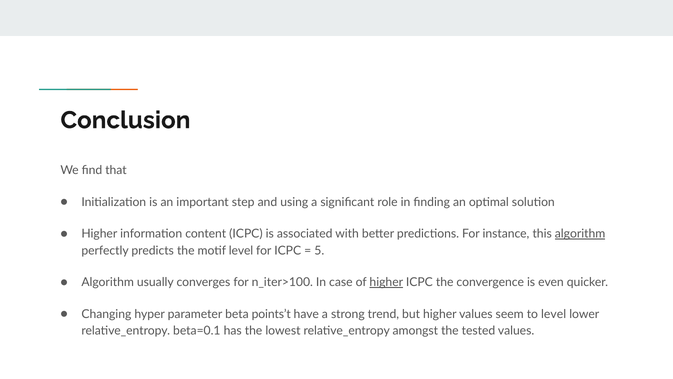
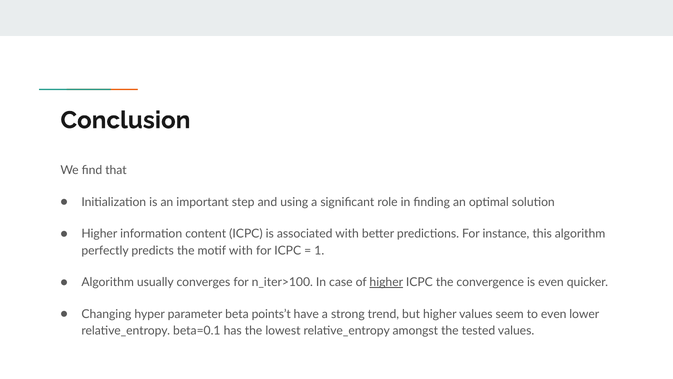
algorithm at (580, 233) underline: present -> none
motif level: level -> with
5: 5 -> 1
to level: level -> even
